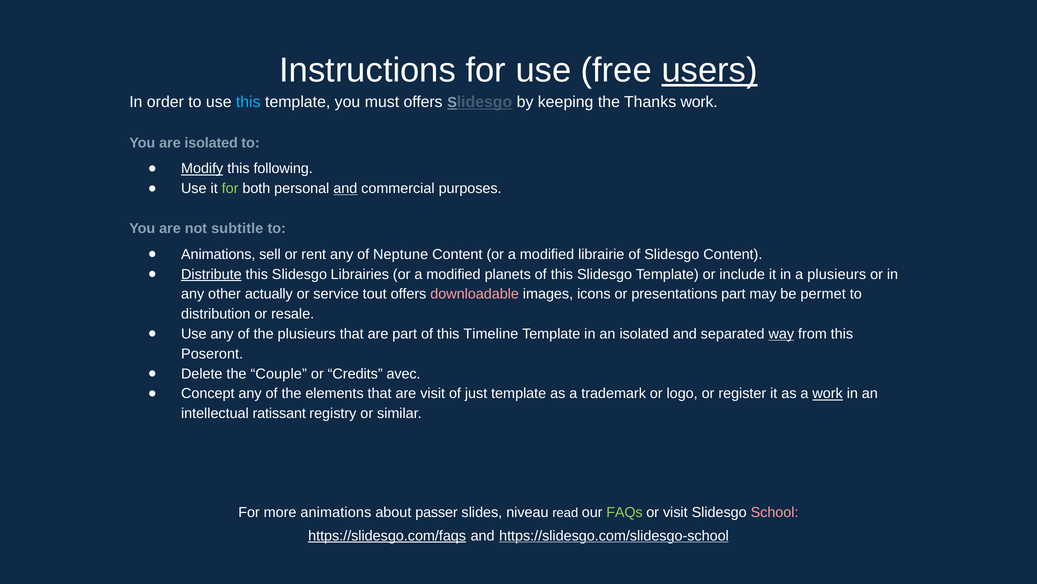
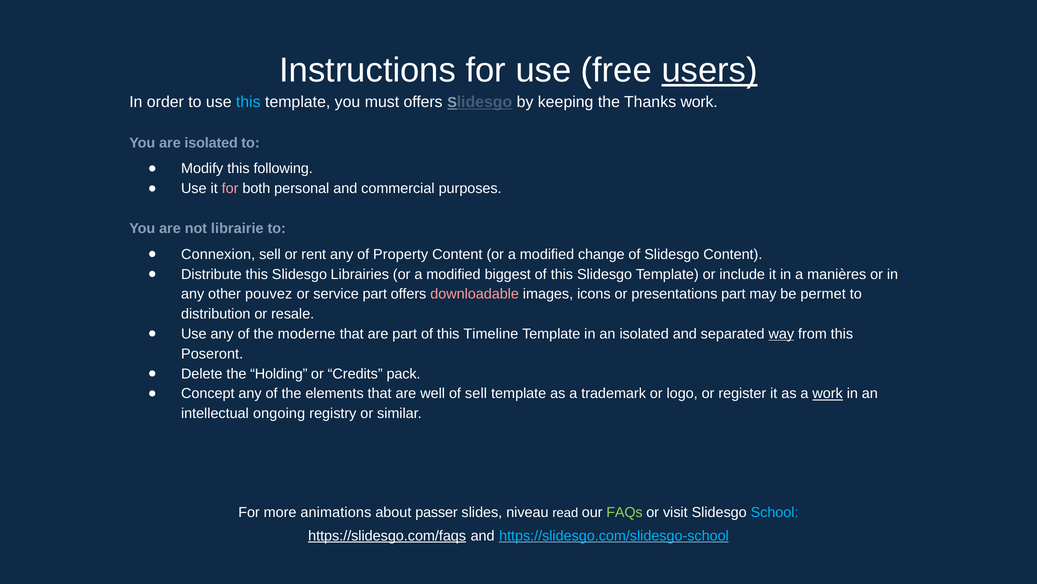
Modify underline: present -> none
for at (230, 188) colour: light green -> pink
and at (345, 188) underline: present -> none
subtitle: subtitle -> librairie
Animations at (218, 254): Animations -> Connexion
Neptune: Neptune -> Property
librairie: librairie -> change
Distribute underline: present -> none
planets: planets -> biggest
a plusieurs: plusieurs -> manières
actually: actually -> pouvez
service tout: tout -> part
the plusieurs: plusieurs -> moderne
Couple: Couple -> Holding
avec: avec -> pack
are visit: visit -> well
of just: just -> sell
ratissant: ratissant -> ongoing
School colour: pink -> light blue
https://slidesgo.com/slidesgo-school colour: white -> light blue
